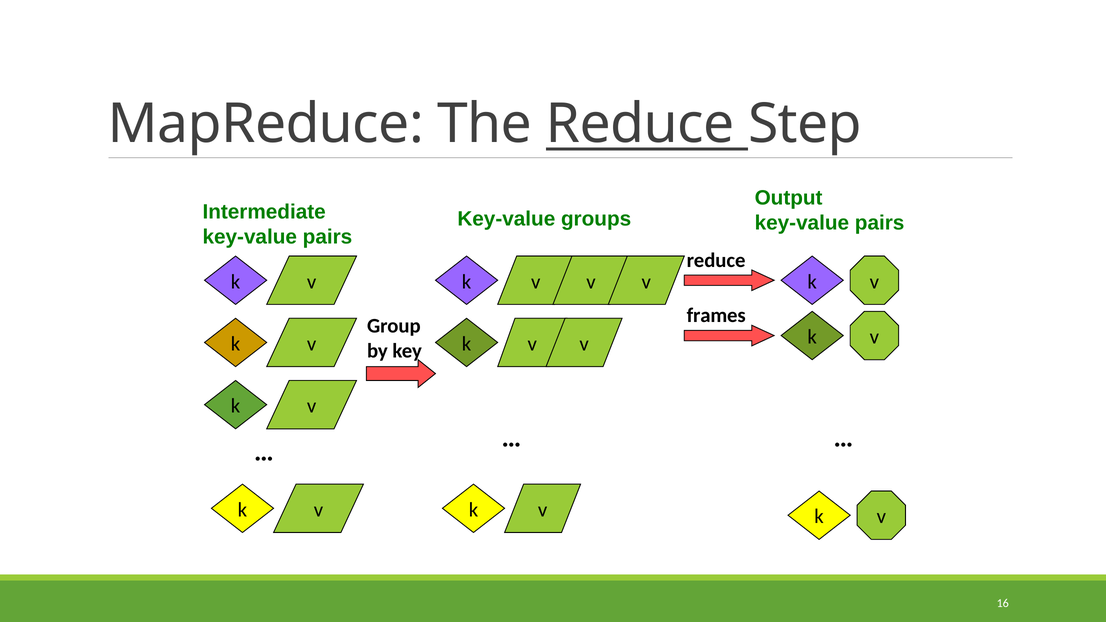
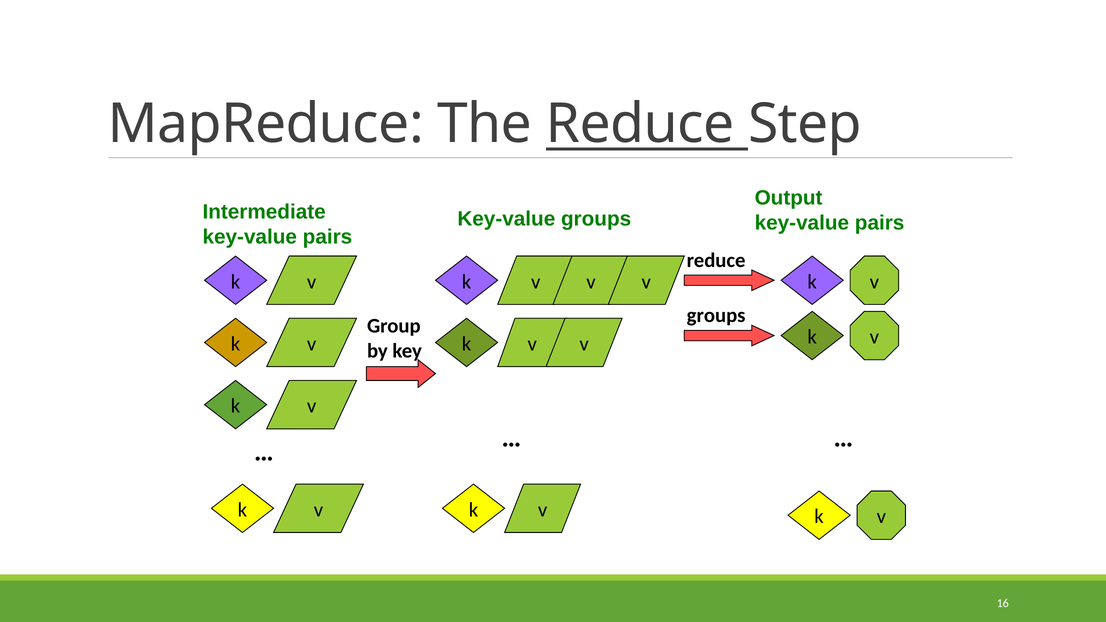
frames at (716, 316): frames -> groups
